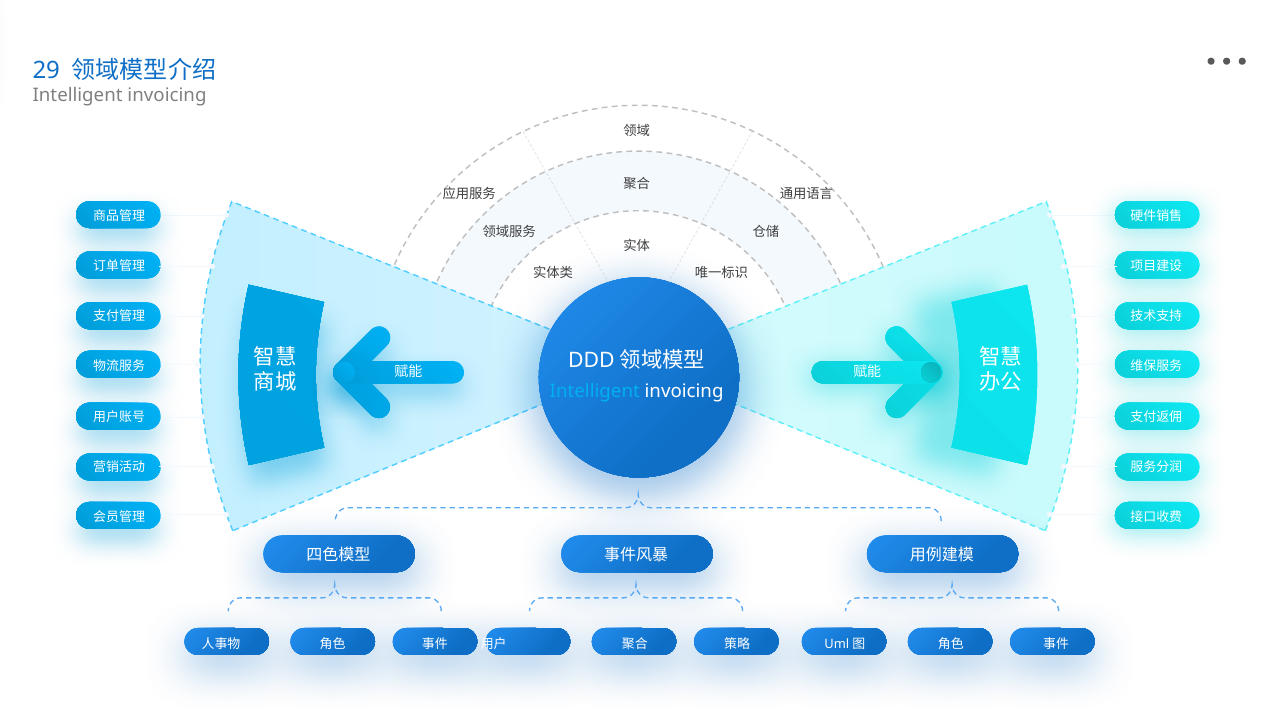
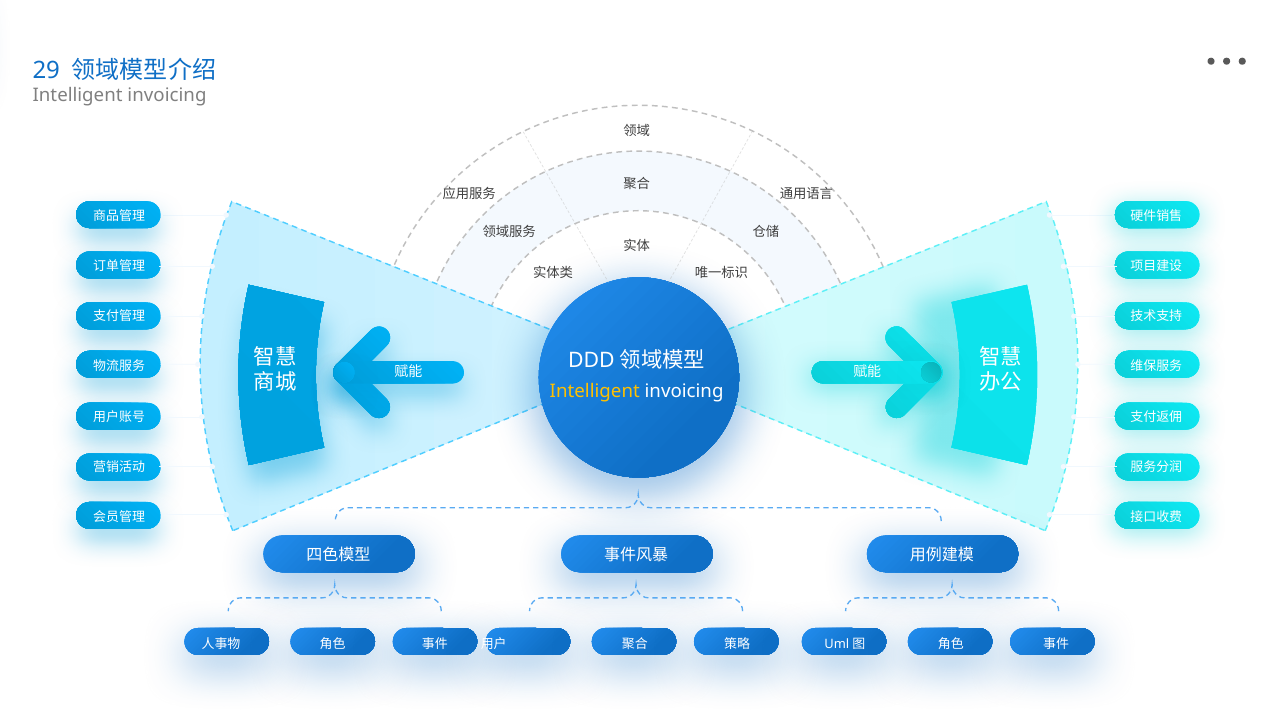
Intelligent at (595, 392) colour: light blue -> yellow
